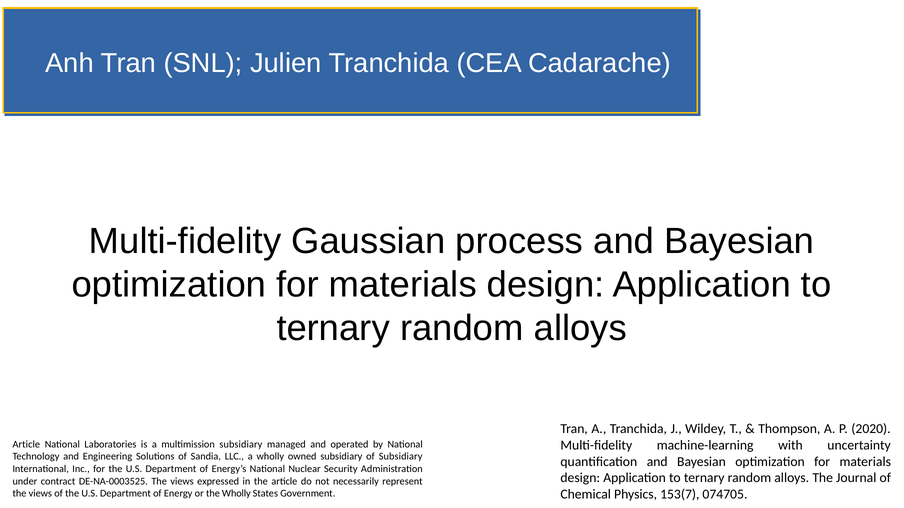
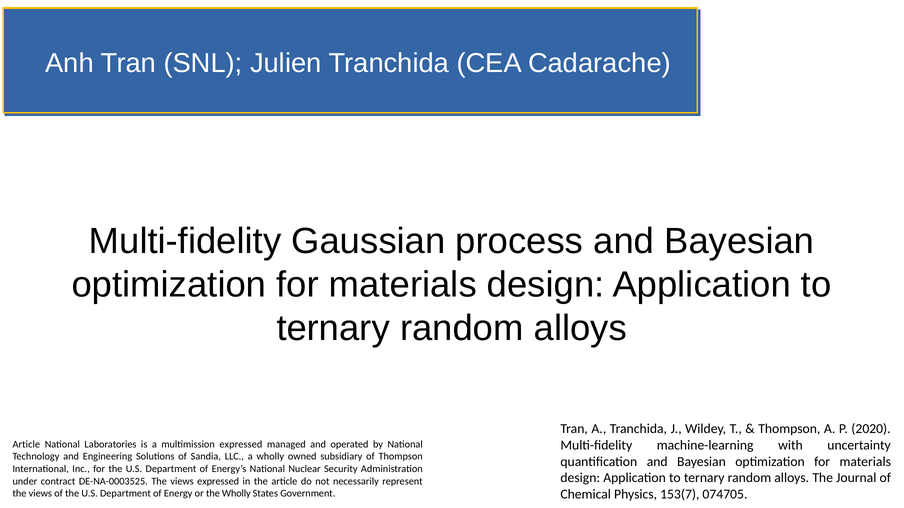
multimission subsidiary: subsidiary -> expressed
of Subsidiary: Subsidiary -> Thompson
